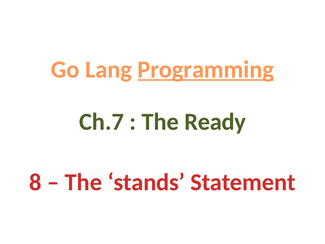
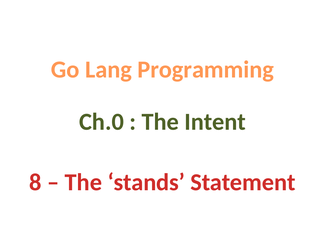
Programming underline: present -> none
Ch.7: Ch.7 -> Ch.0
Ready: Ready -> Intent
